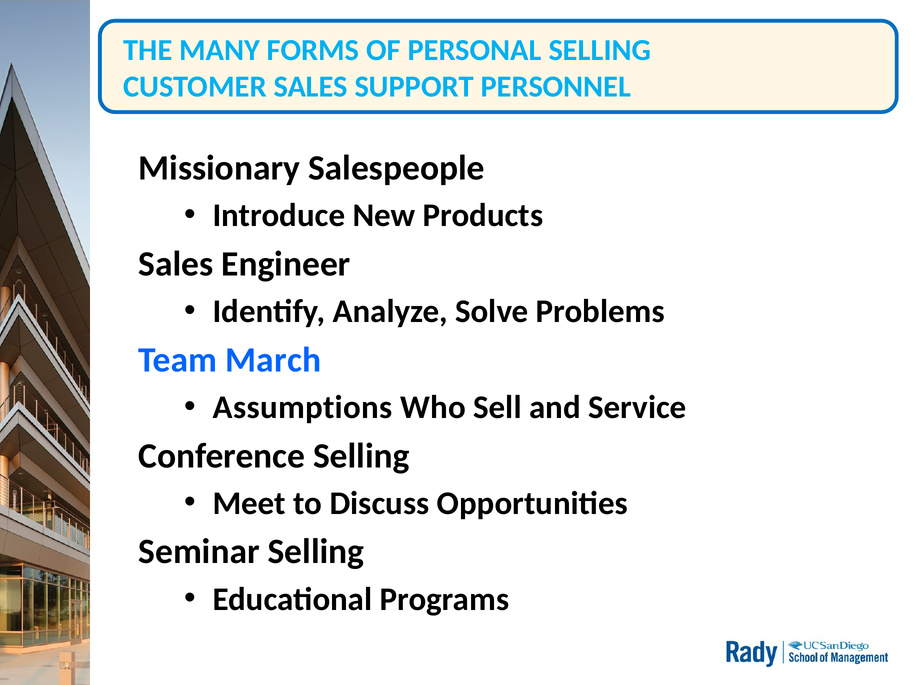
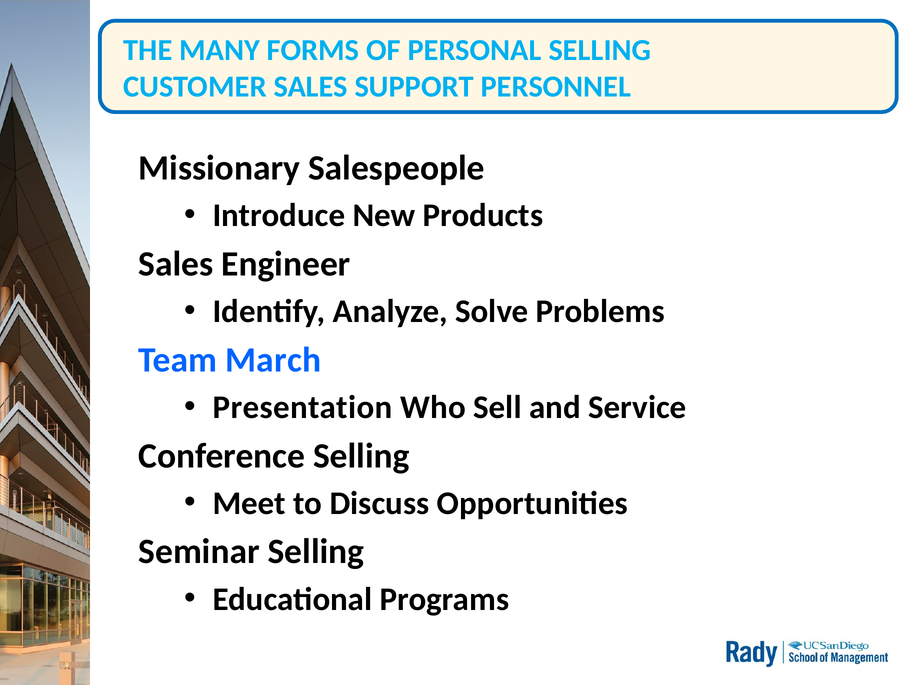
Assumptions: Assumptions -> Presentation
